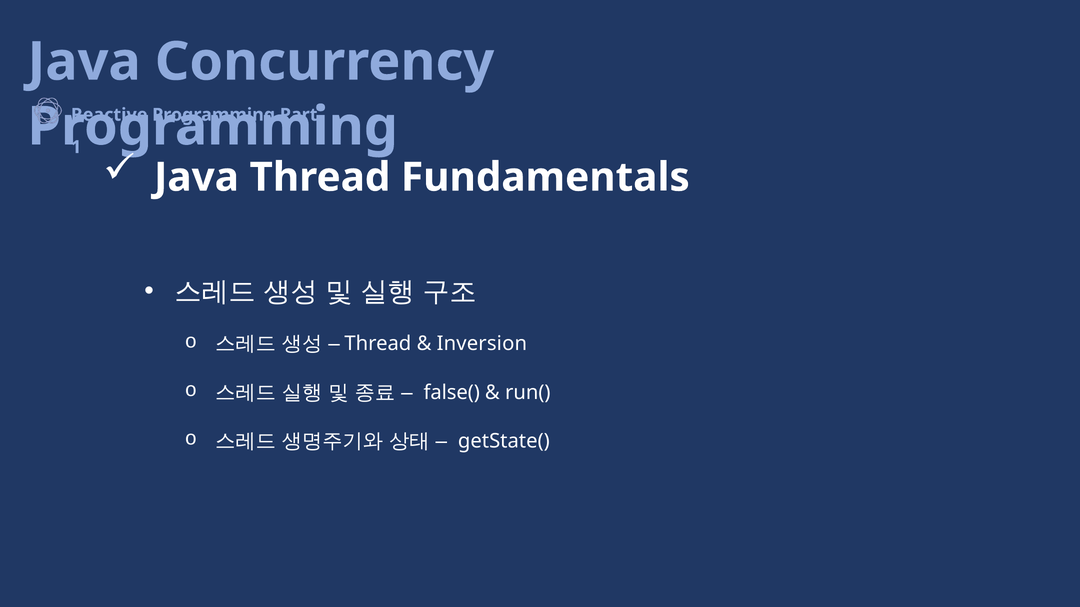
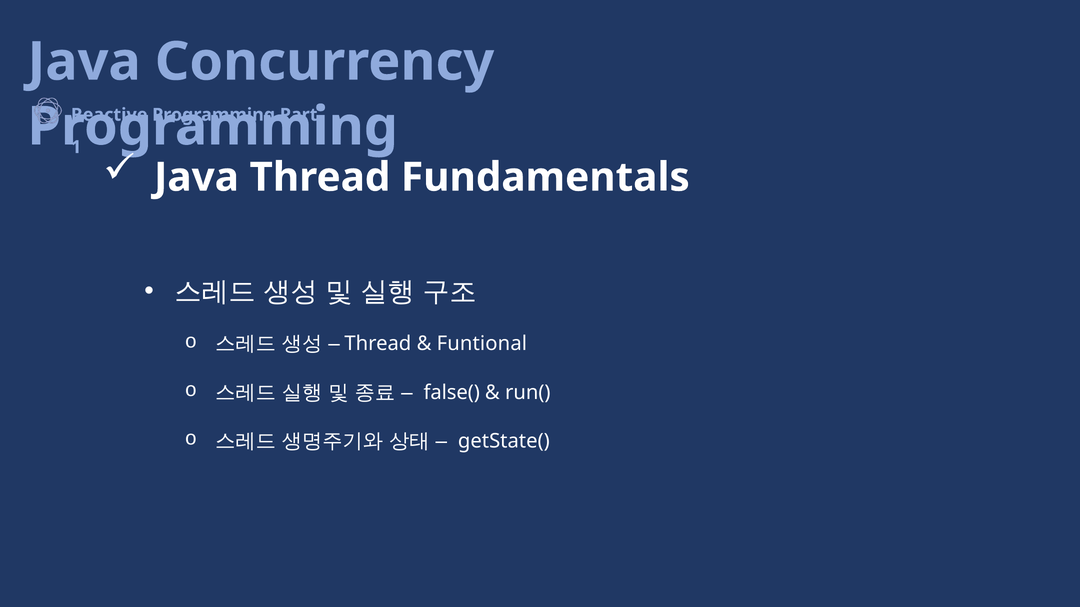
Inversion: Inversion -> Funtional
